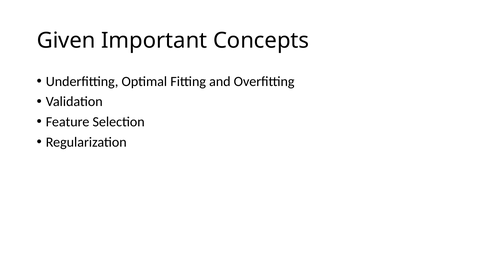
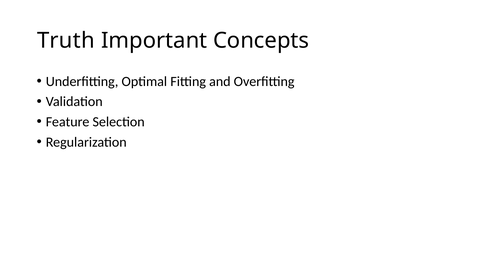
Given: Given -> Truth
